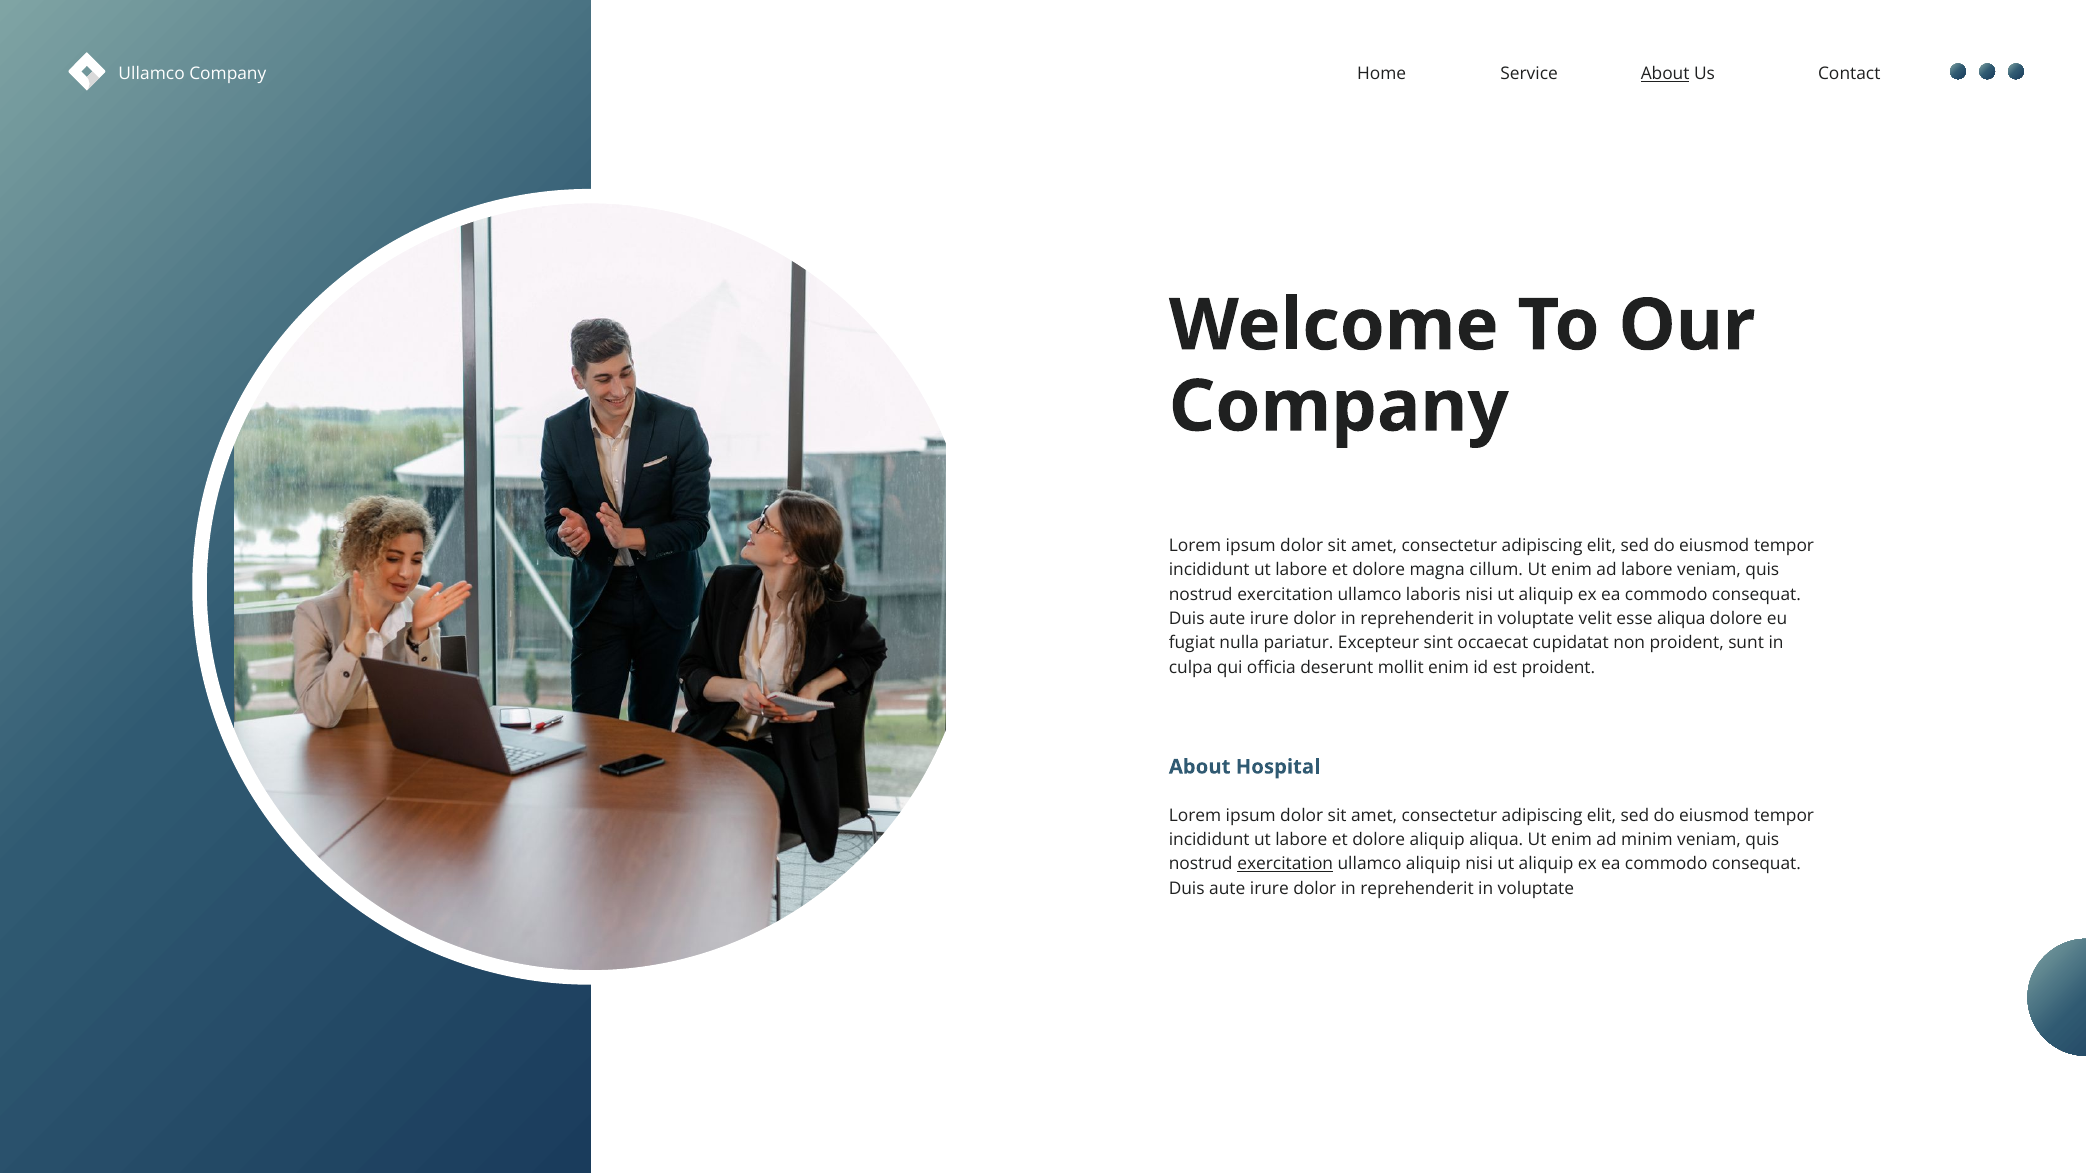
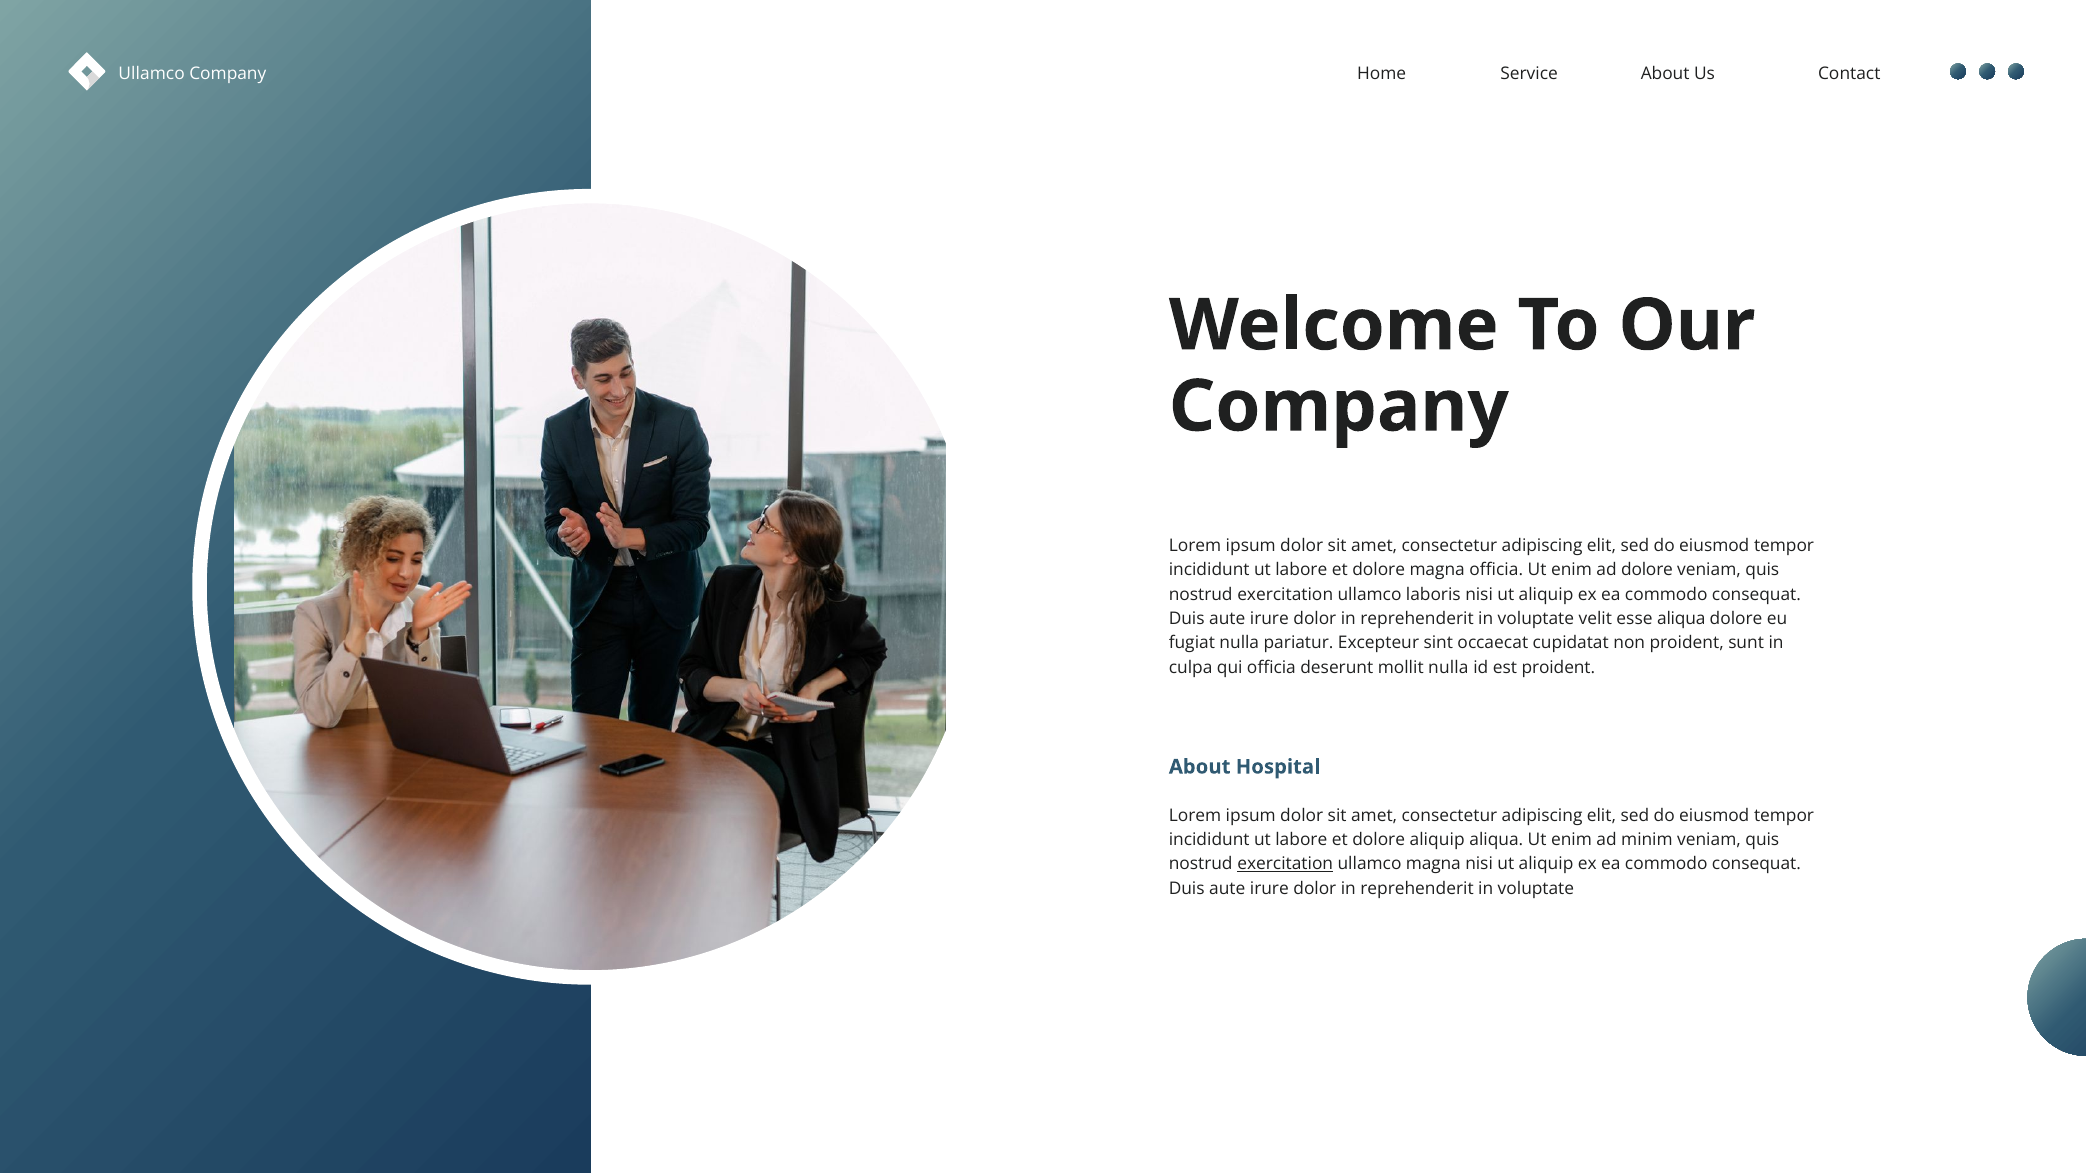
About at (1665, 74) underline: present -> none
magna cillum: cillum -> officia
ad labore: labore -> dolore
mollit enim: enim -> nulla
ullamco aliquip: aliquip -> magna
